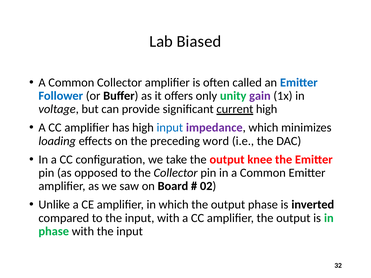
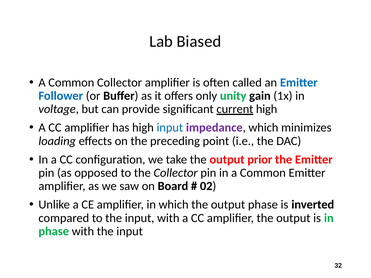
gain colour: purple -> black
word: word -> point
knee: knee -> prior
